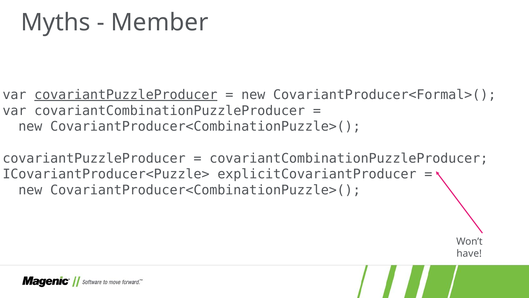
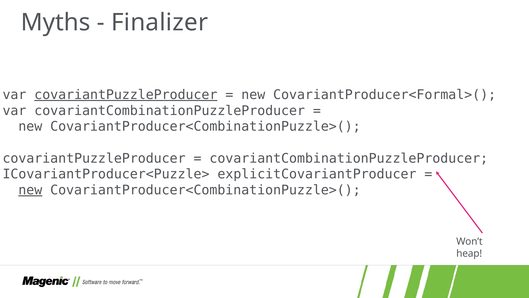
Member: Member -> Finalizer
new at (30, 190) underline: none -> present
have: have -> heap
